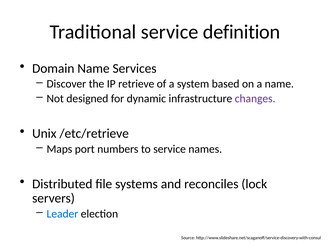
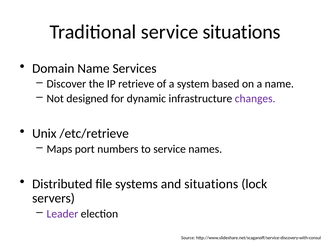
service definition: definition -> situations
and reconciles: reconciles -> situations
Leader colour: blue -> purple
